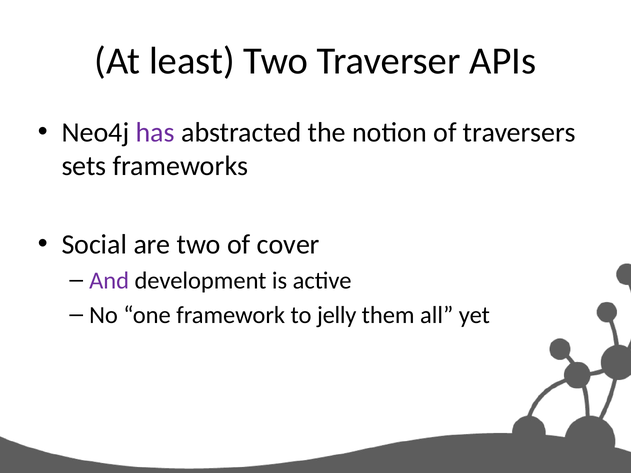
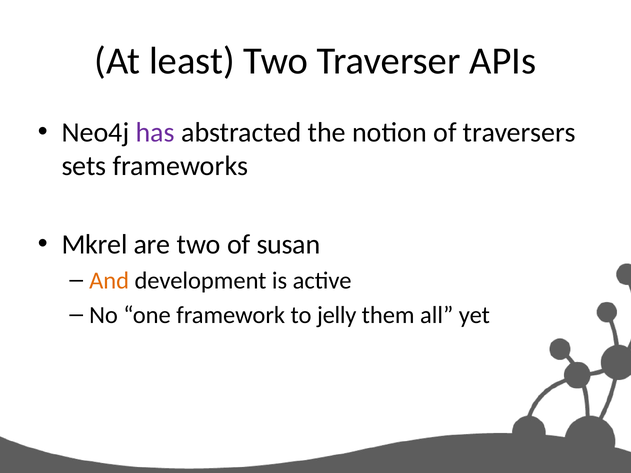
Social: Social -> Mkrel
cover: cover -> susan
And colour: purple -> orange
